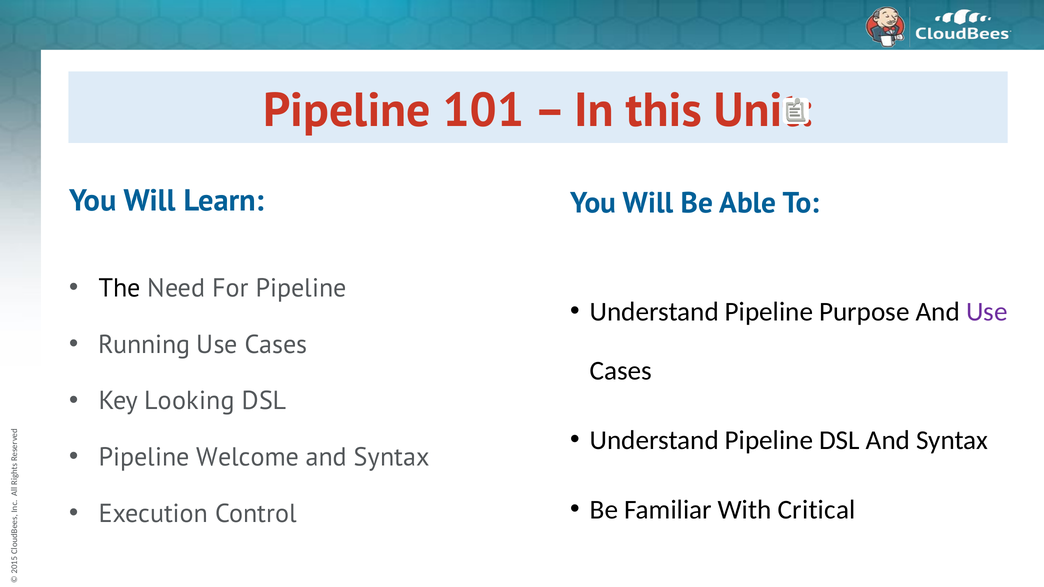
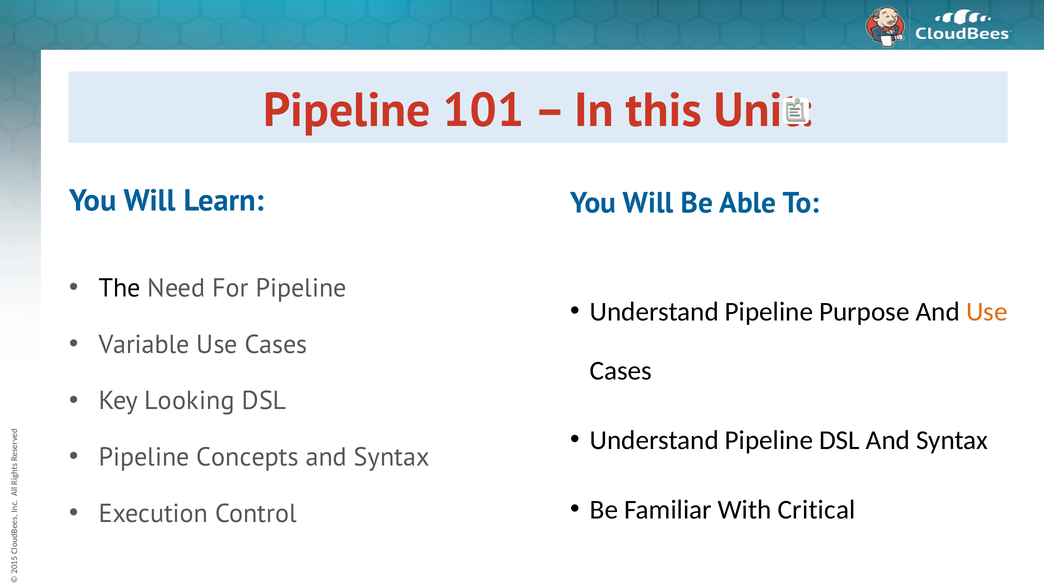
Use at (987, 312) colour: purple -> orange
Running: Running -> Variable
Welcome: Welcome -> Concepts
